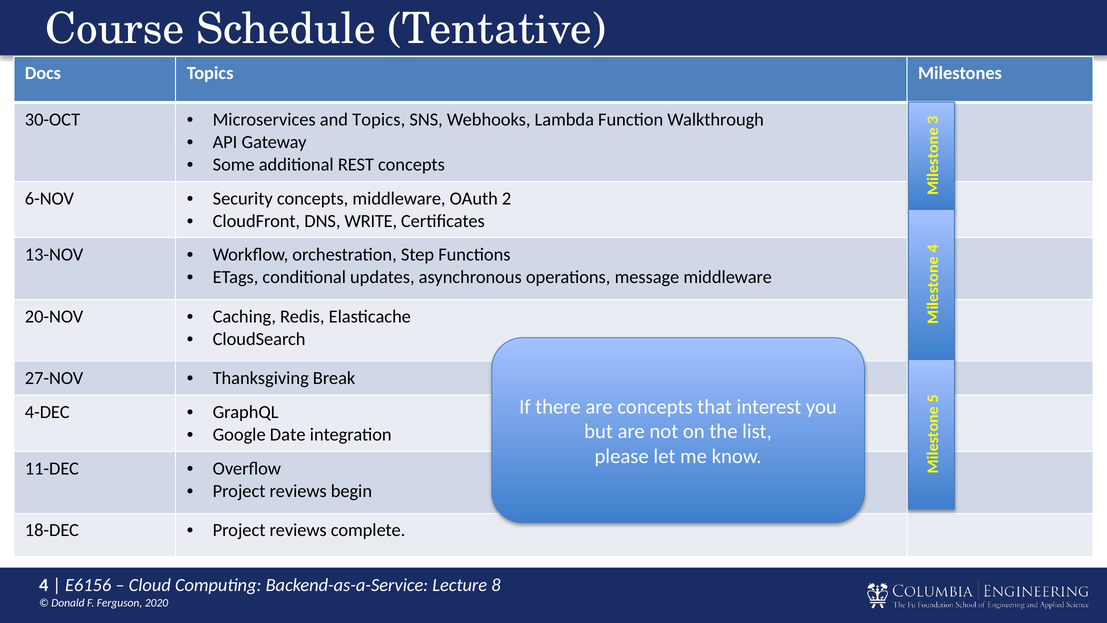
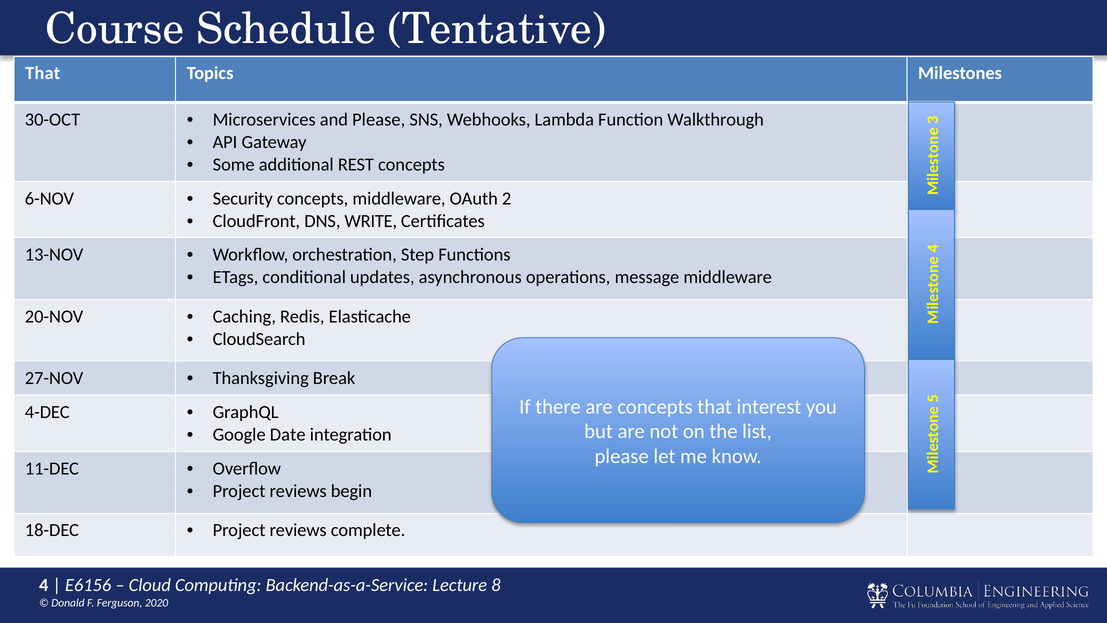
Docs at (43, 73): Docs -> That
and Topics: Topics -> Please
